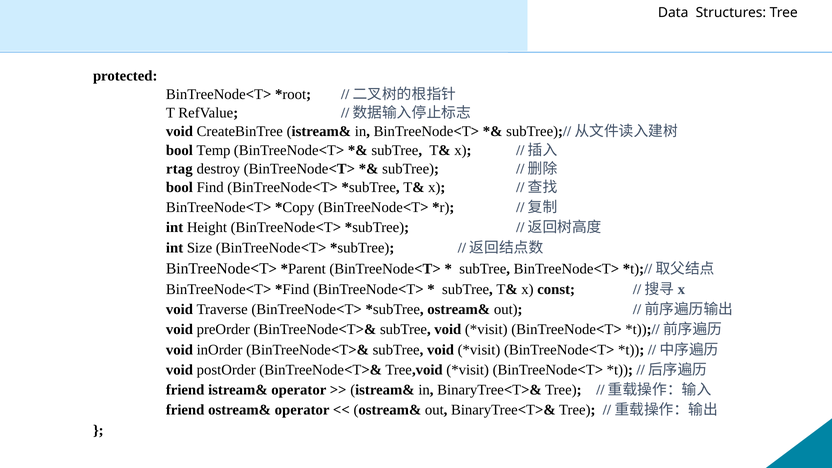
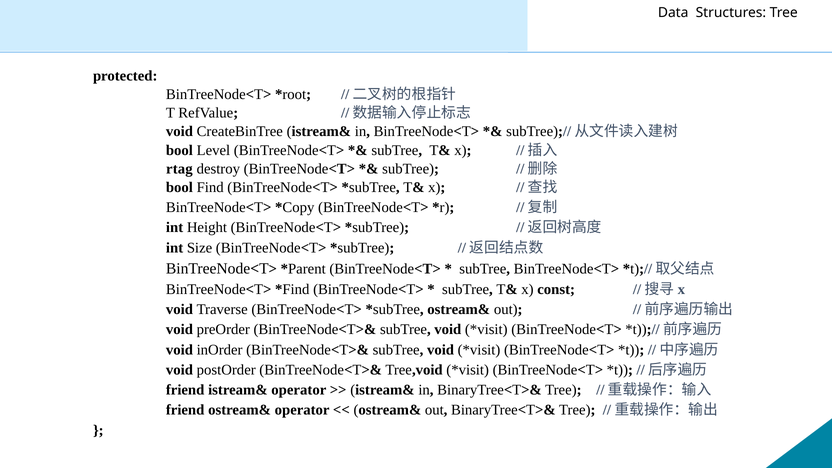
Temp: Temp -> Level
